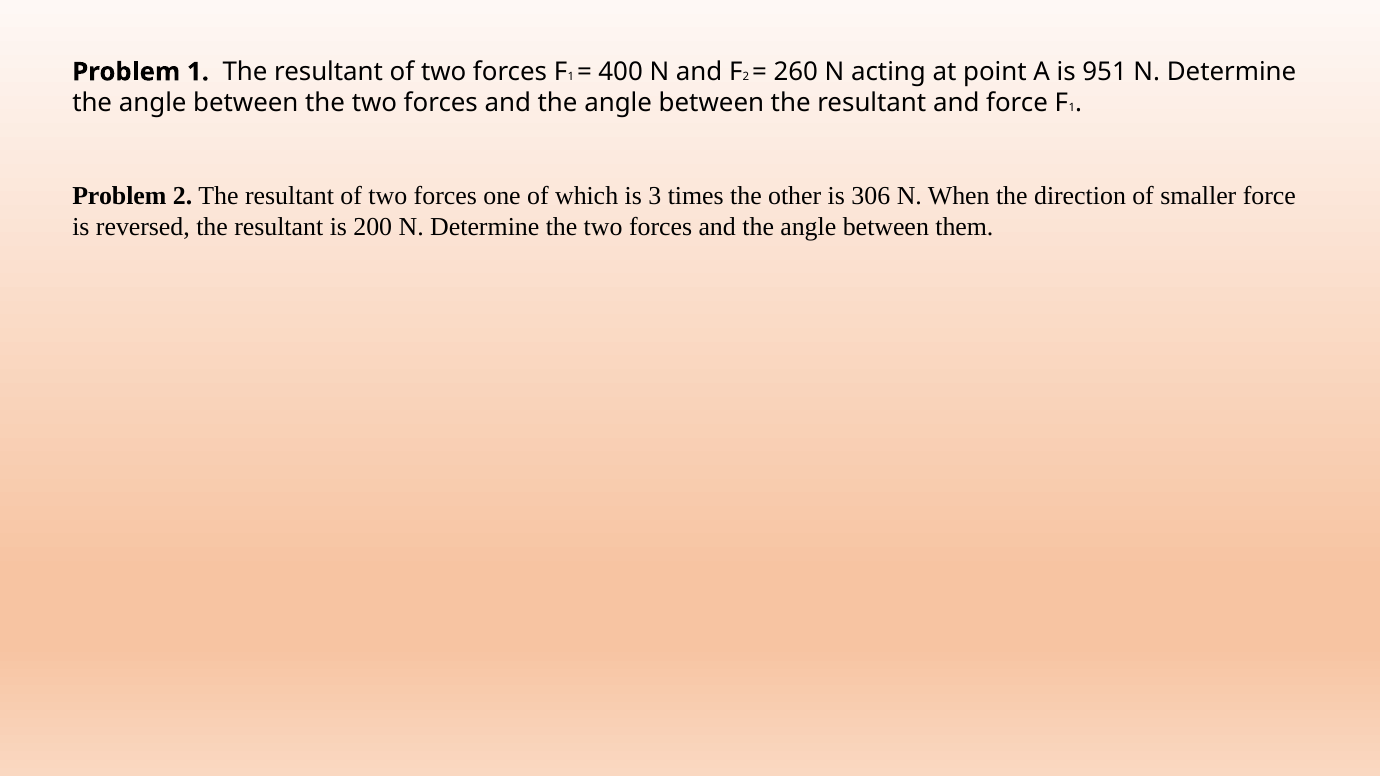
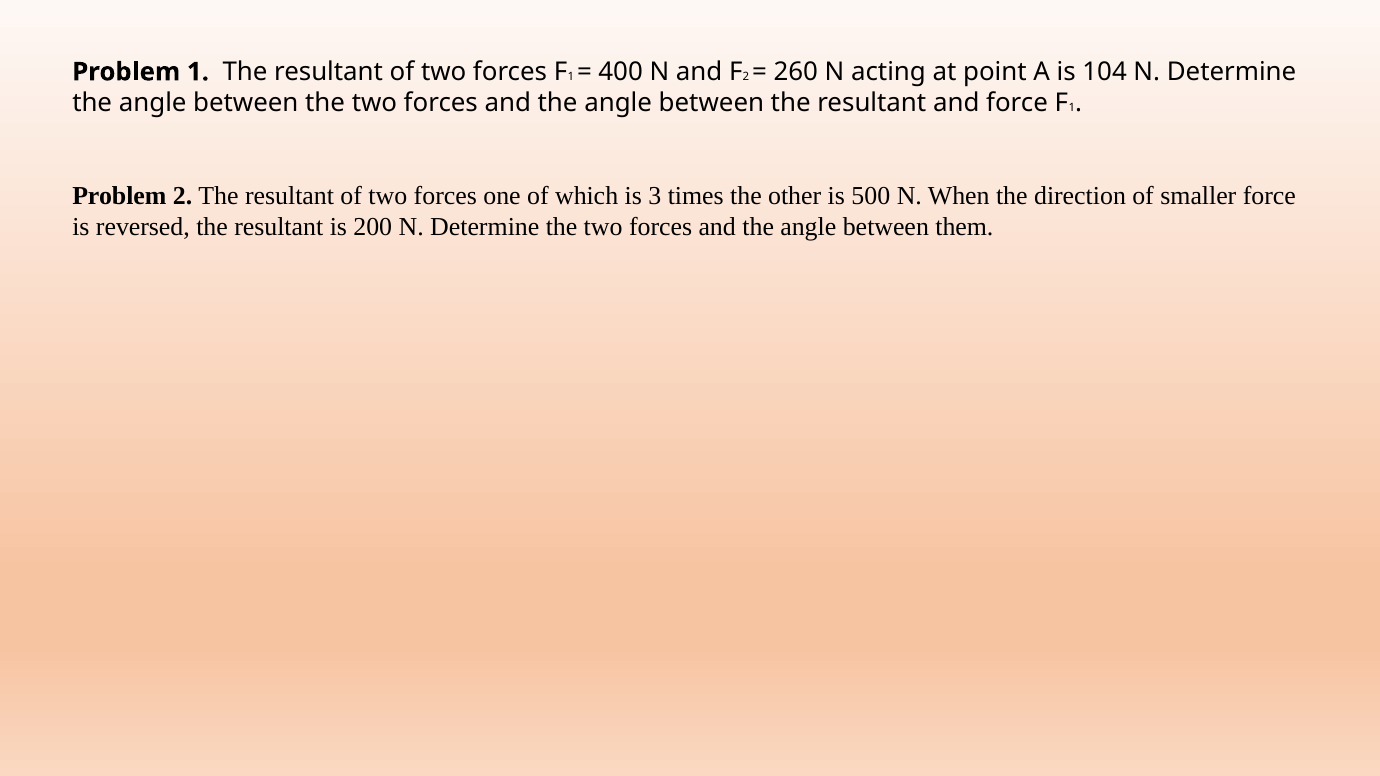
951: 951 -> 104
306: 306 -> 500
